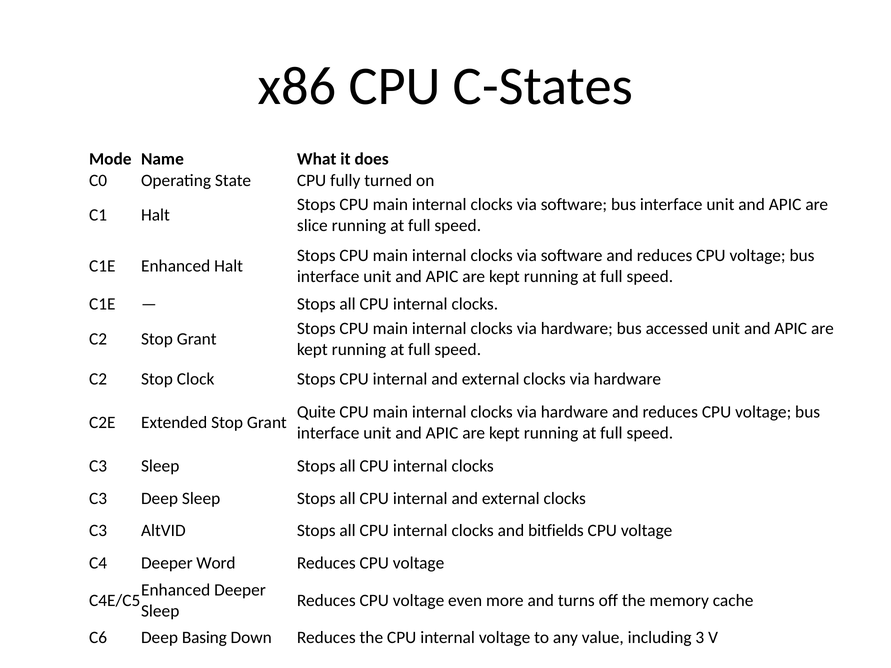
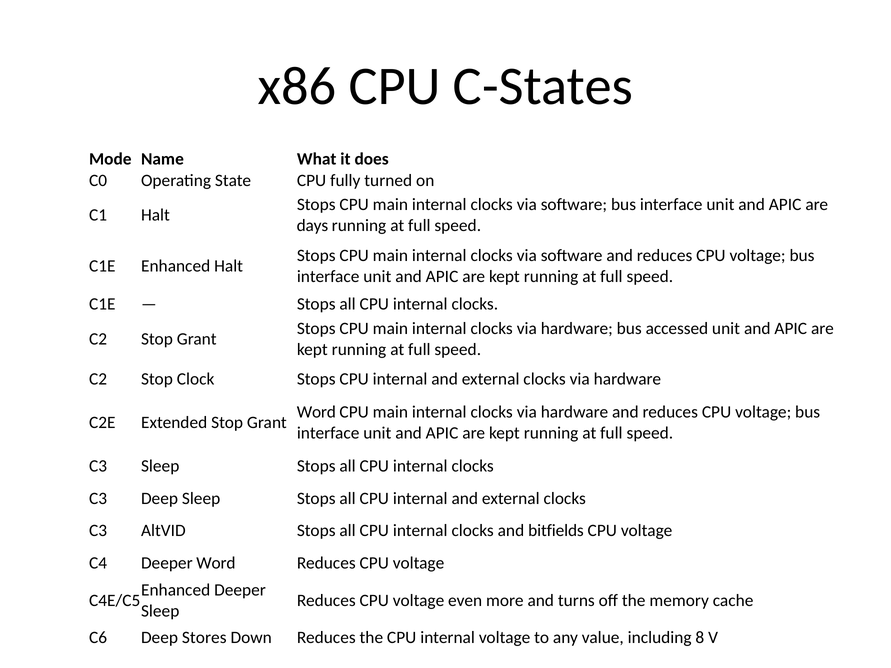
slice: slice -> days
Quite at (316, 412): Quite -> Word
Basing: Basing -> Stores
3: 3 -> 8
